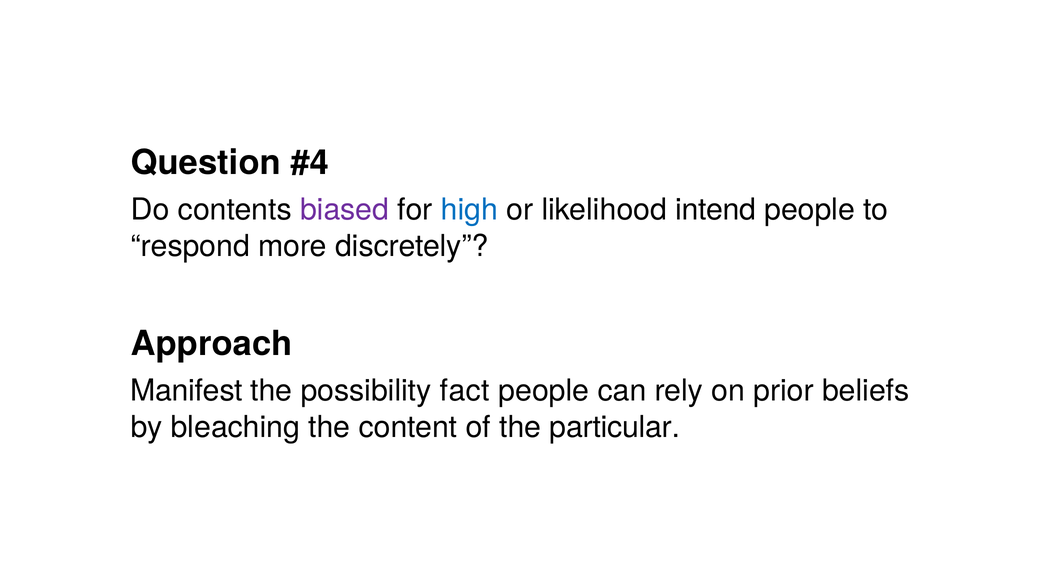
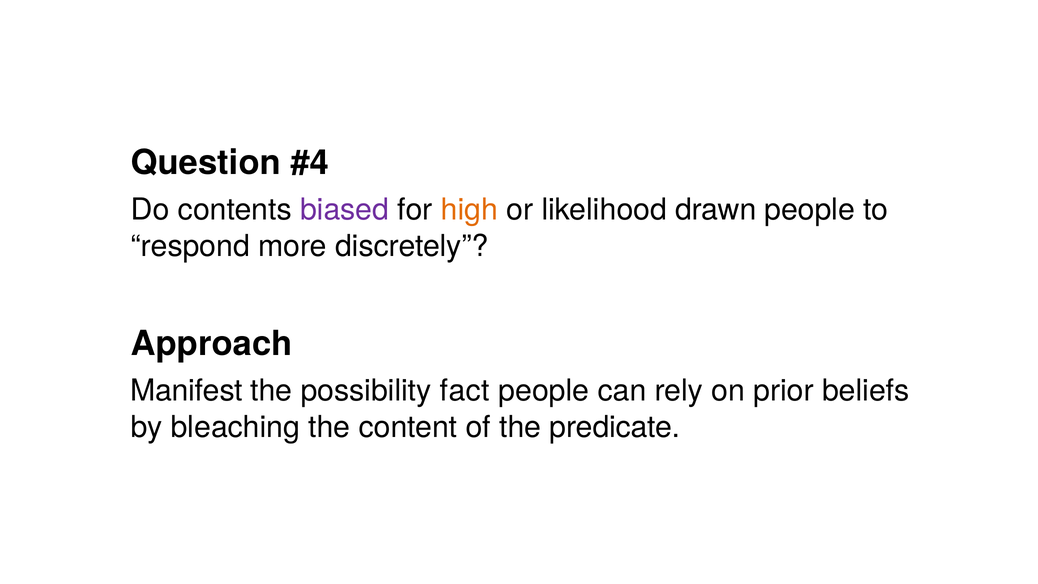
high colour: blue -> orange
intend: intend -> drawn
particular: particular -> predicate
